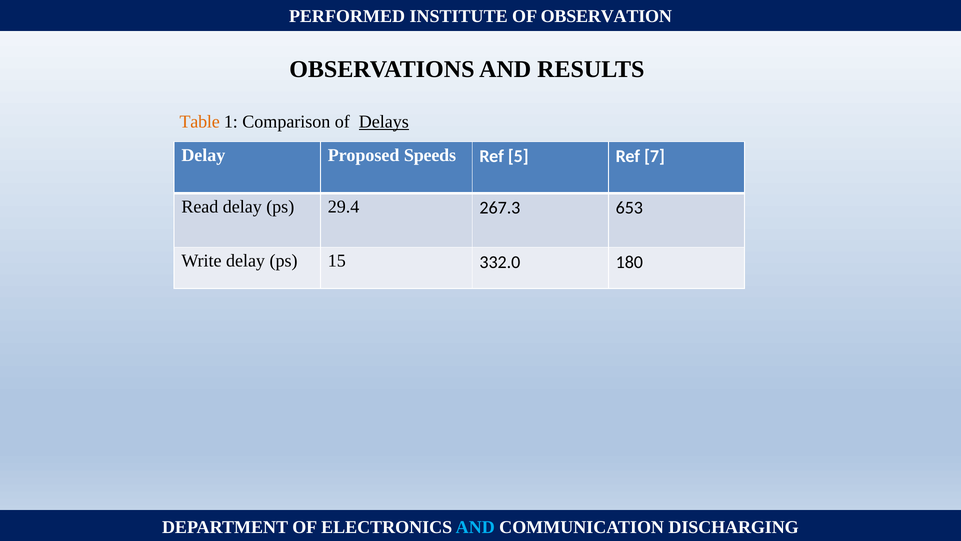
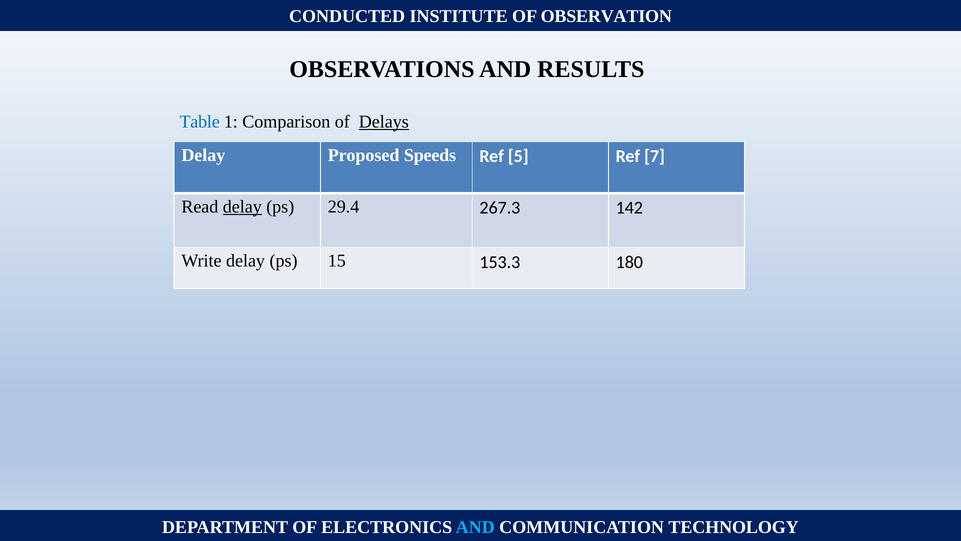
PERFORMED: PERFORMED -> CONDUCTED
Table colour: orange -> blue
delay at (242, 207) underline: none -> present
653: 653 -> 142
332.0: 332.0 -> 153.3
DISCHARGING: DISCHARGING -> TECHNOLOGY
